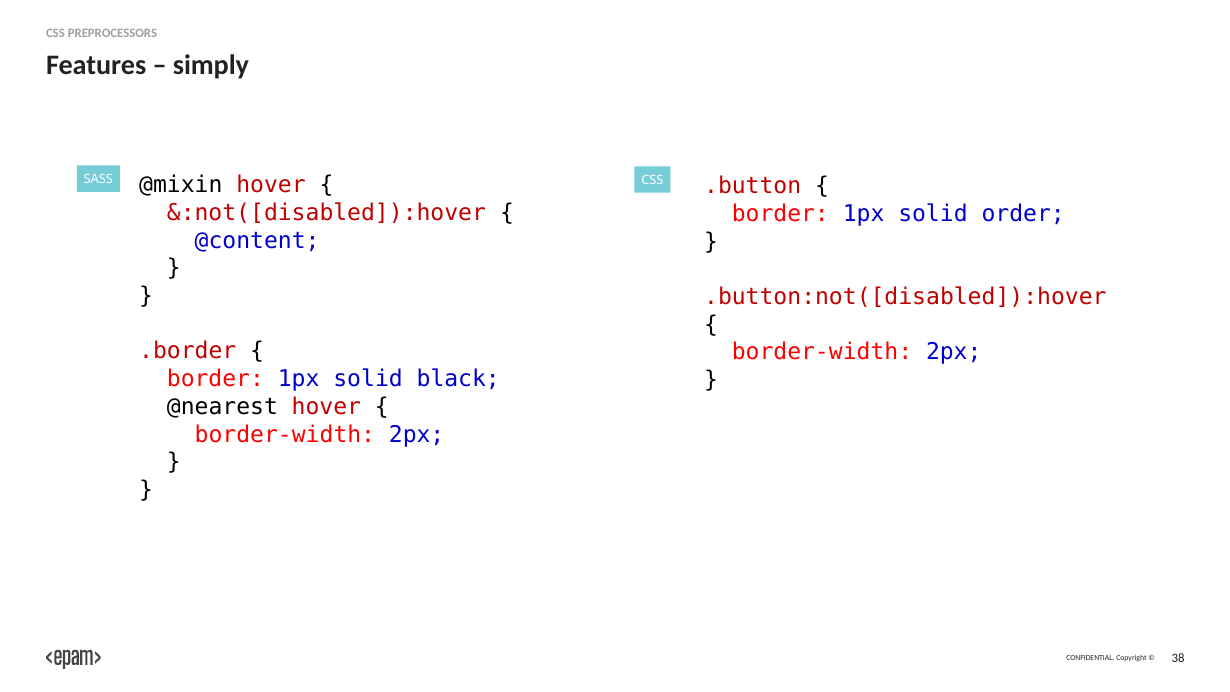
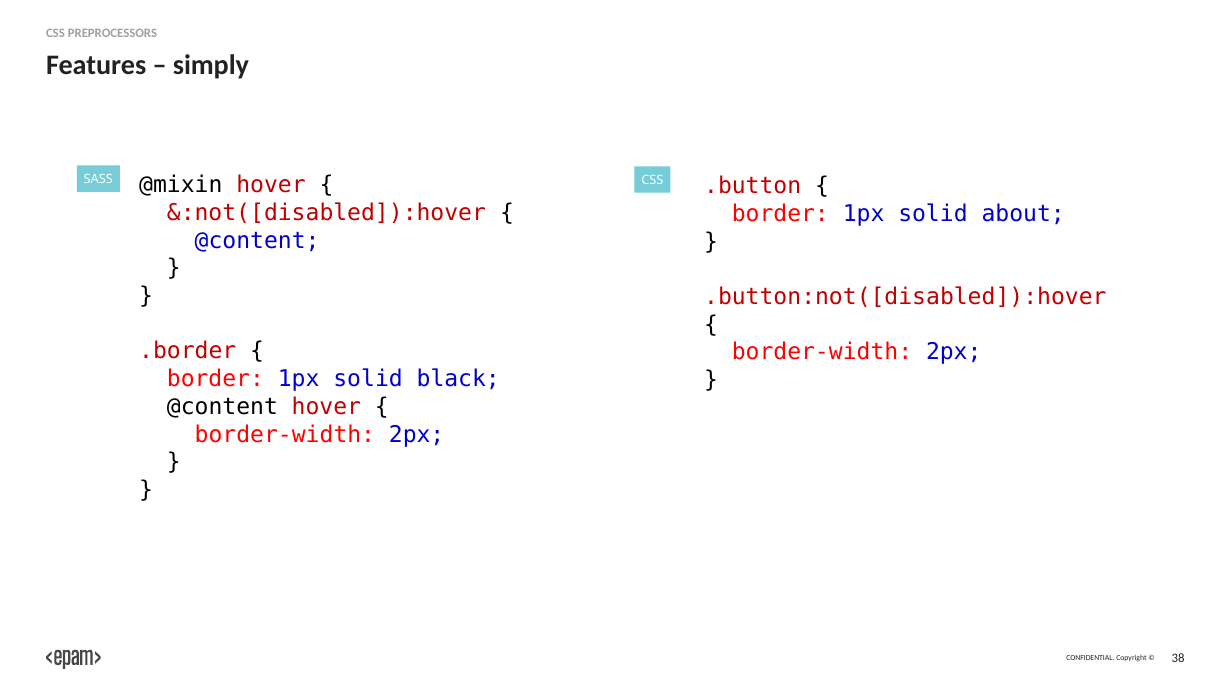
order: order -> about
@nearest at (222, 407): @nearest -> @content
